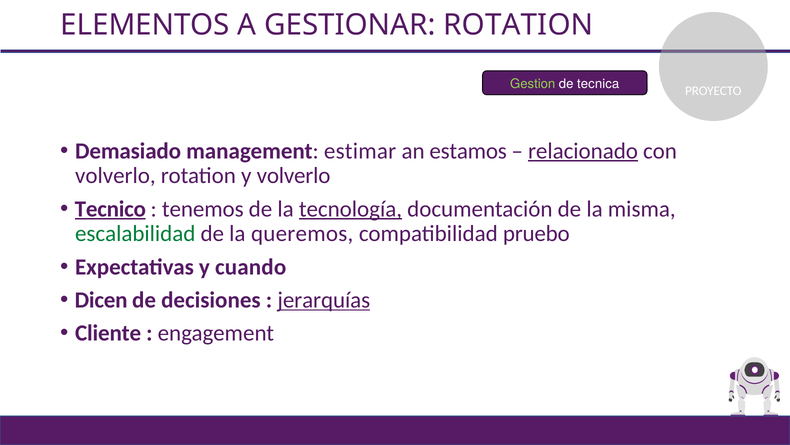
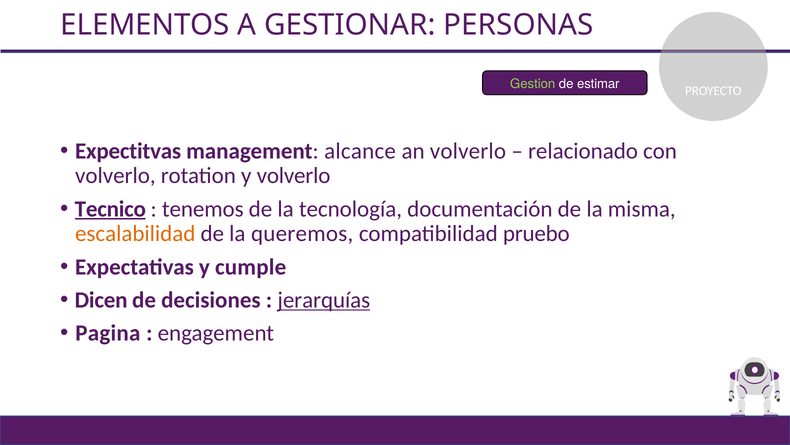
GESTIONAR ROTATION: ROTATION -> PERSONAS
tecnica: tecnica -> estimar
Demasiado: Demasiado -> Expectitvas
estimar: estimar -> alcance
an estamos: estamos -> volverlo
relacionado underline: present -> none
tecnología underline: present -> none
escalabilidad colour: green -> orange
cuando: cuando -> cumple
Cliente: Cliente -> Pagina
